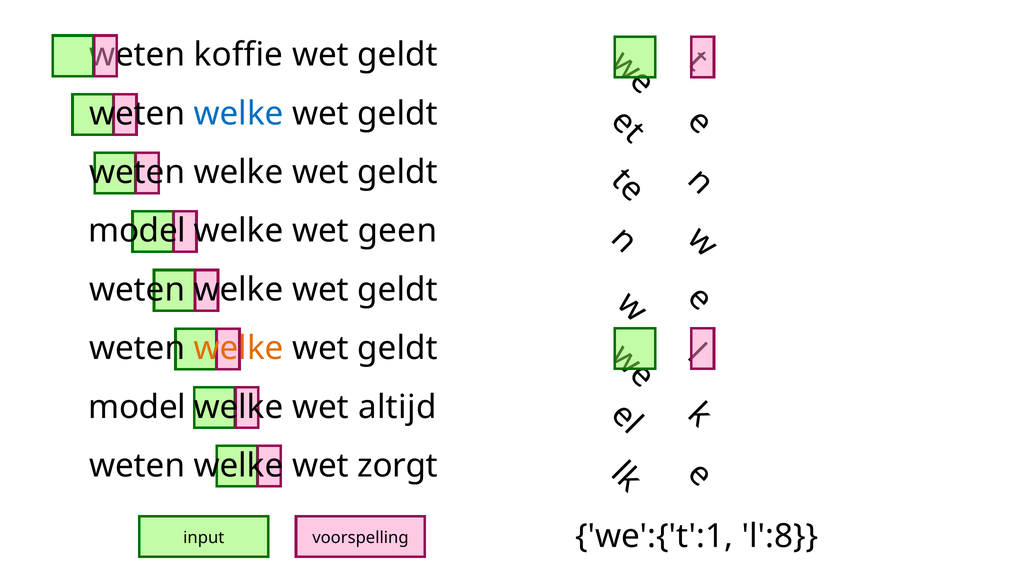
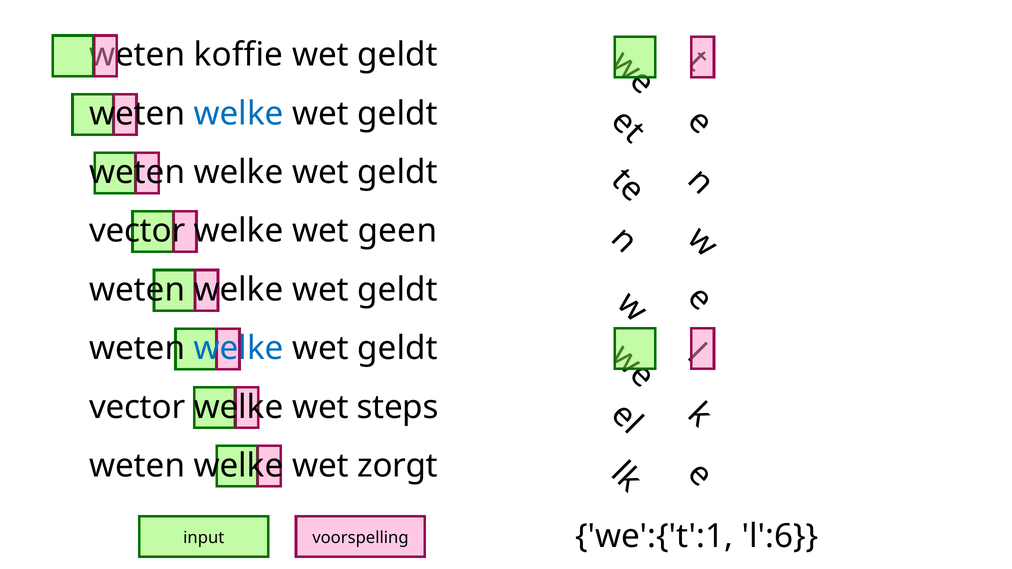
model at (137, 231): model -> vector
welke at (239, 348) colour: orange -> blue
model at (137, 407): model -> vector
altijd: altijd -> steps
l':8: l':8 -> l':6
